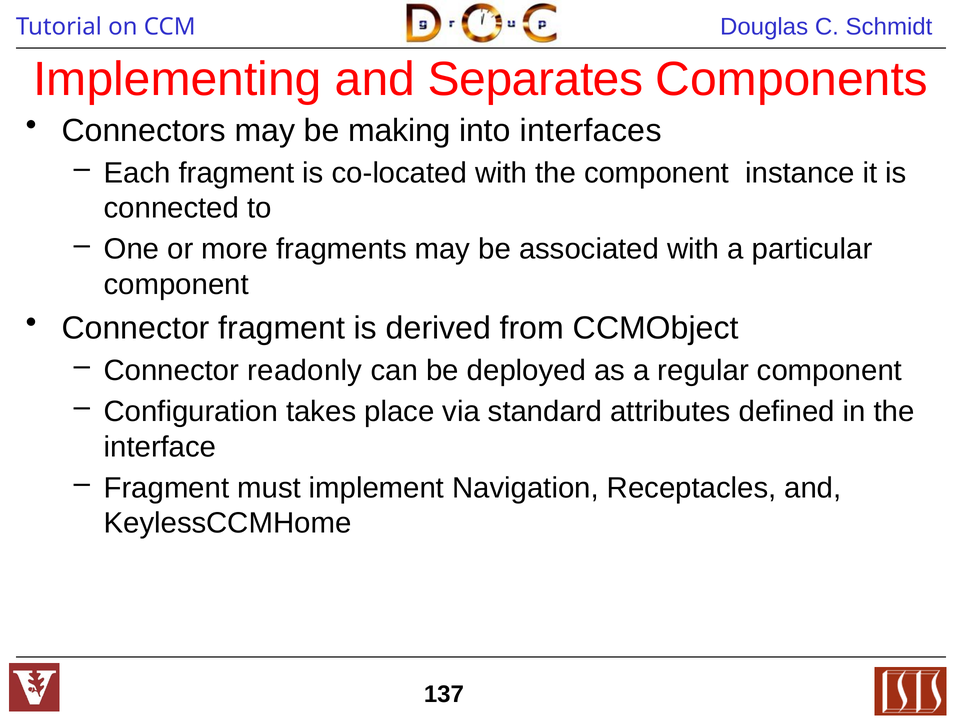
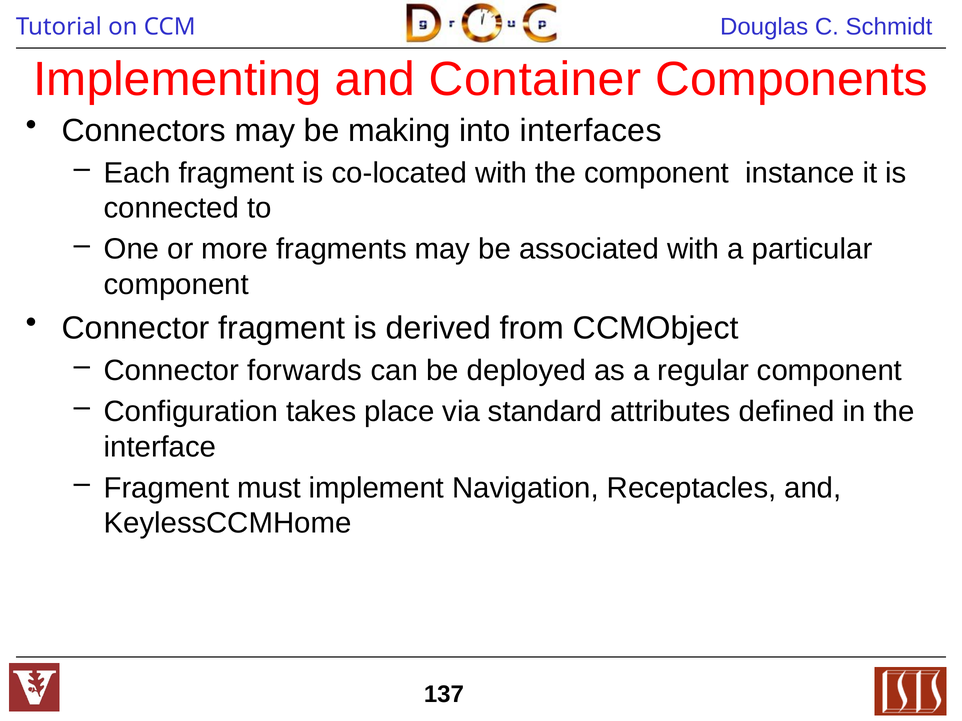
Separates: Separates -> Container
readonly: readonly -> forwards
